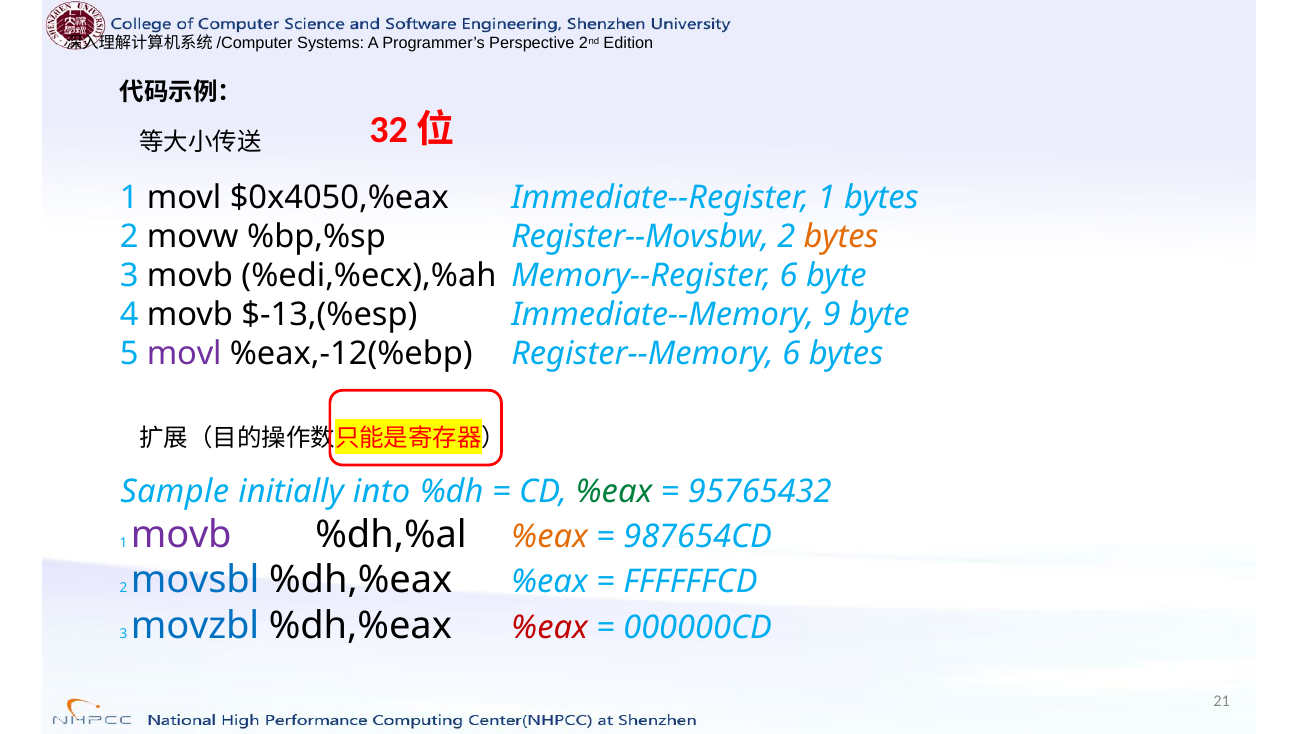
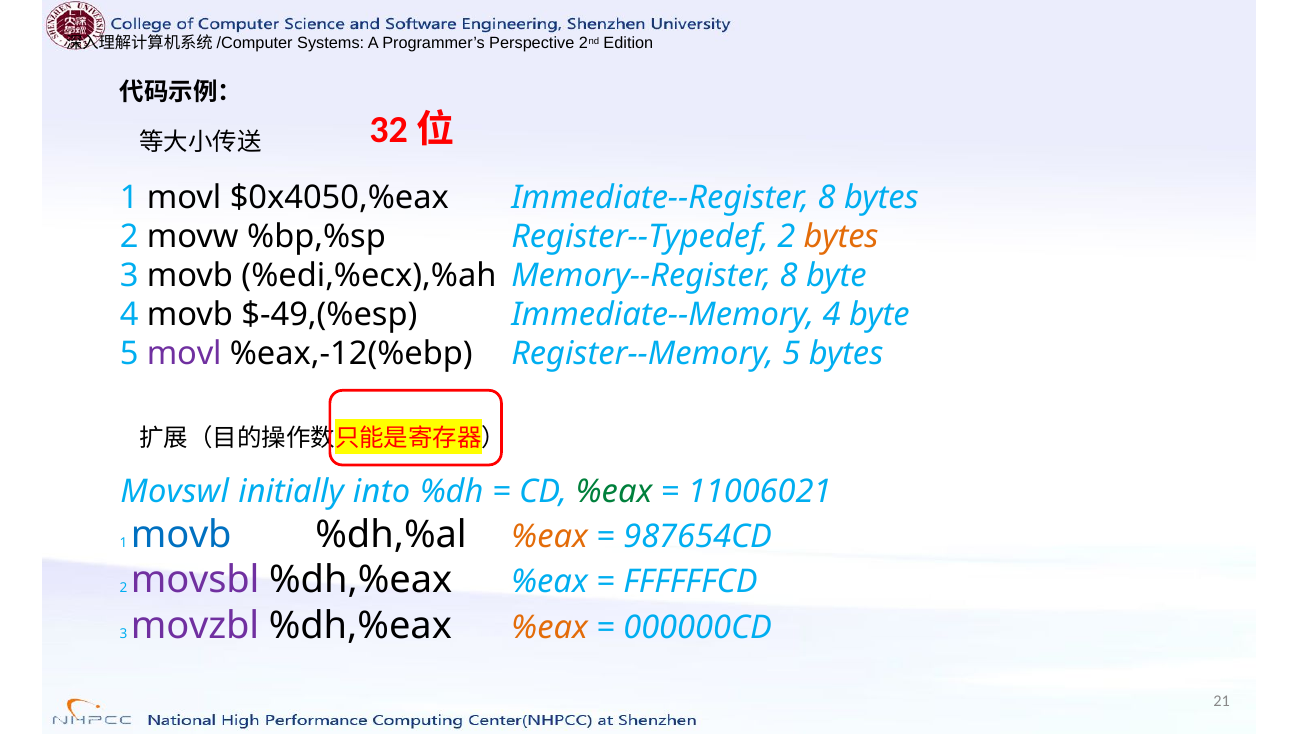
Immediate--Register 1: 1 -> 8
Register--Movsbw: Register--Movsbw -> Register--Typedef
Memory--Register 6: 6 -> 8
$-13,(%esp: $-13,(%esp -> $-49,(%esp
Immediate--Memory 9: 9 -> 4
Register--Memory 6: 6 -> 5
Sample: Sample -> Movswl
95765432: 95765432 -> 11006021
movb at (181, 534) colour: purple -> blue
movsbl colour: blue -> purple
movzbl colour: blue -> purple
%eax at (550, 628) colour: red -> orange
